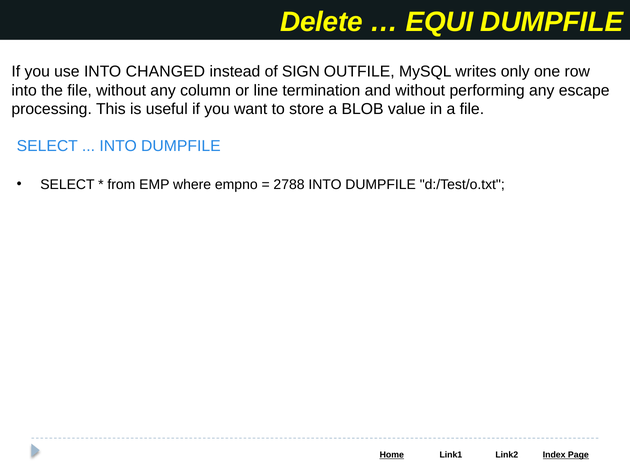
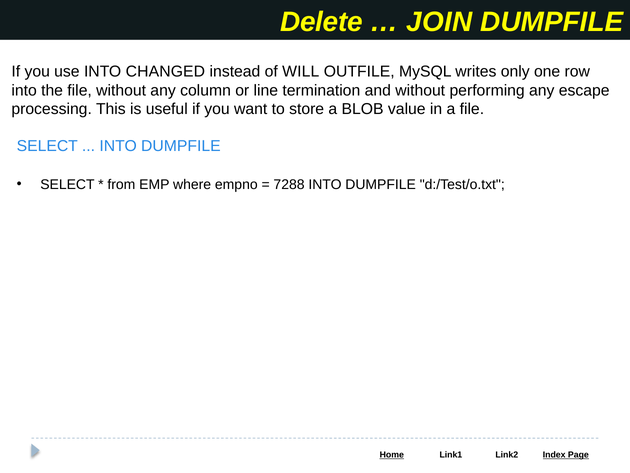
EQUI: EQUI -> JOIN
SIGN: SIGN -> WILL
2788: 2788 -> 7288
